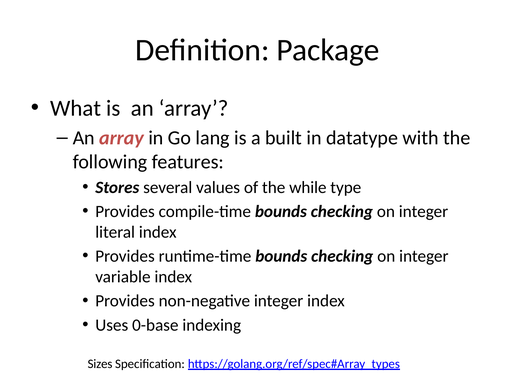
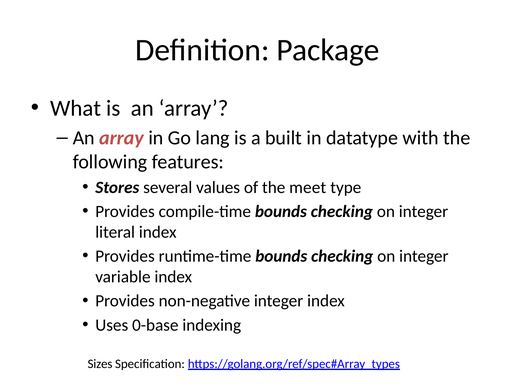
while: while -> meet
